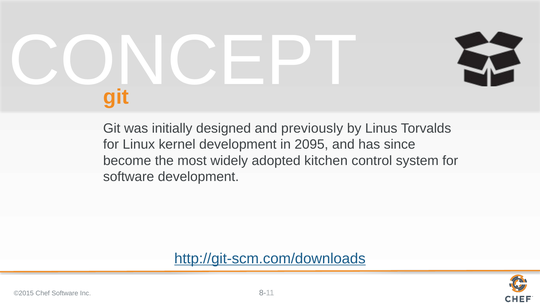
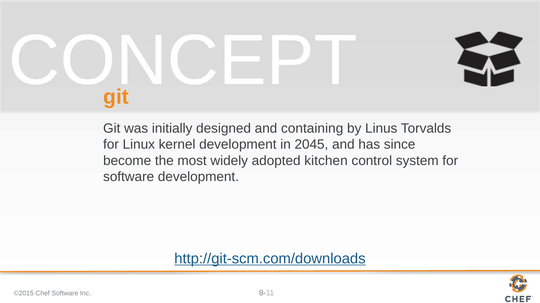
previously: previously -> containing
2095: 2095 -> 2045
